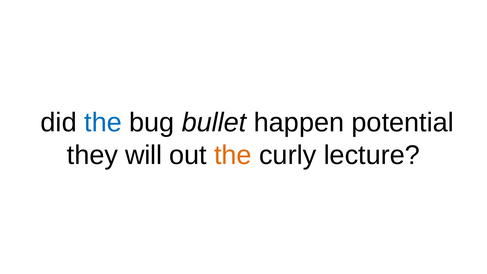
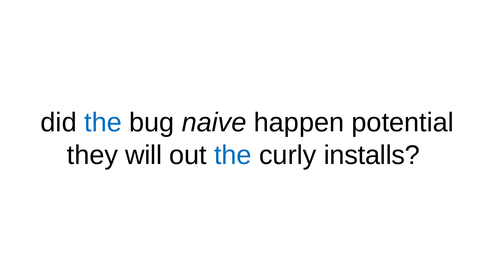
bullet: bullet -> naive
the at (233, 155) colour: orange -> blue
lecture: lecture -> installs
